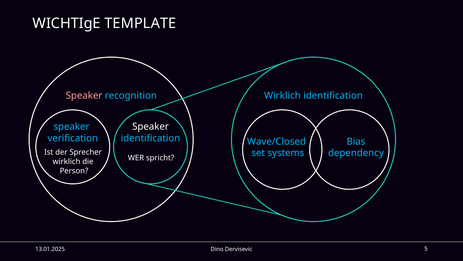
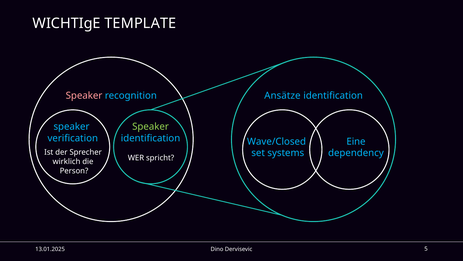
Wirklich at (282, 95): Wirklich -> Ansätze
Speaker at (151, 126) colour: white -> light green
Bias: Bias -> Eine
